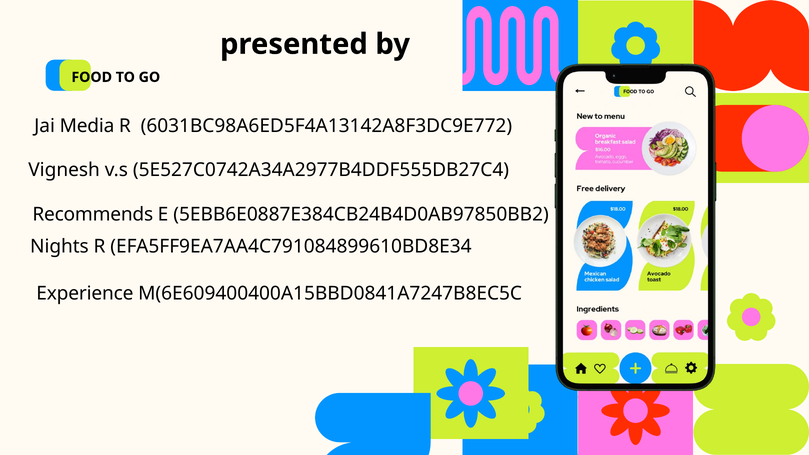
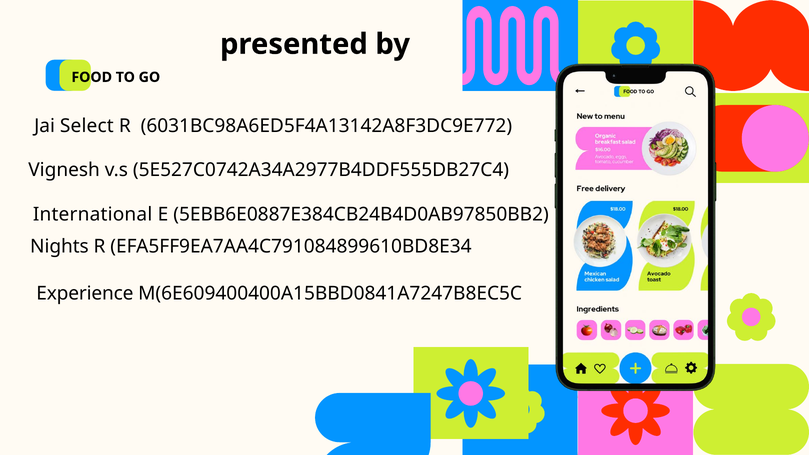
Media: Media -> Select
Recommends: Recommends -> International
